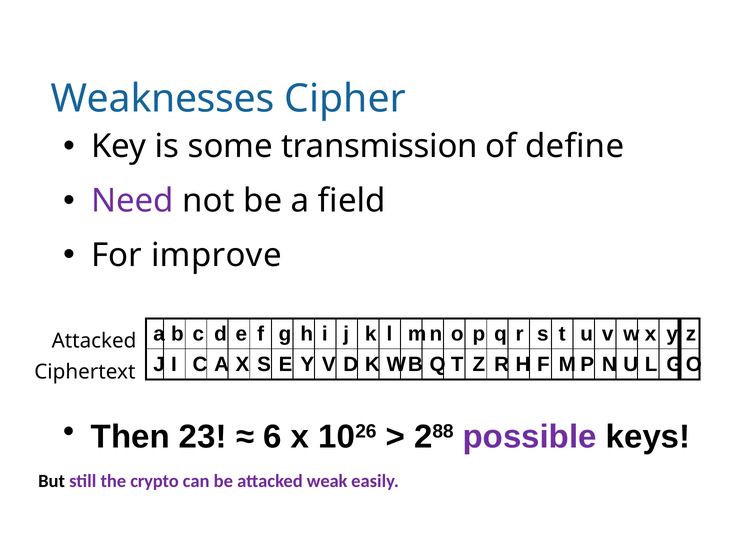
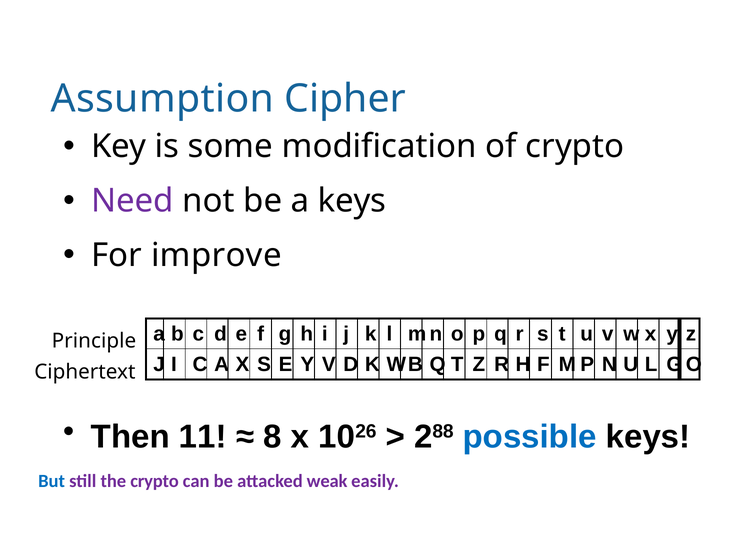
Weaknesses: Weaknesses -> Assumption
transmission: transmission -> modification
of define: define -> crypto
a field: field -> keys
Attacked at (94, 340): Attacked -> Principle
23: 23 -> 11
6: 6 -> 8
possible colour: purple -> blue
But colour: black -> blue
